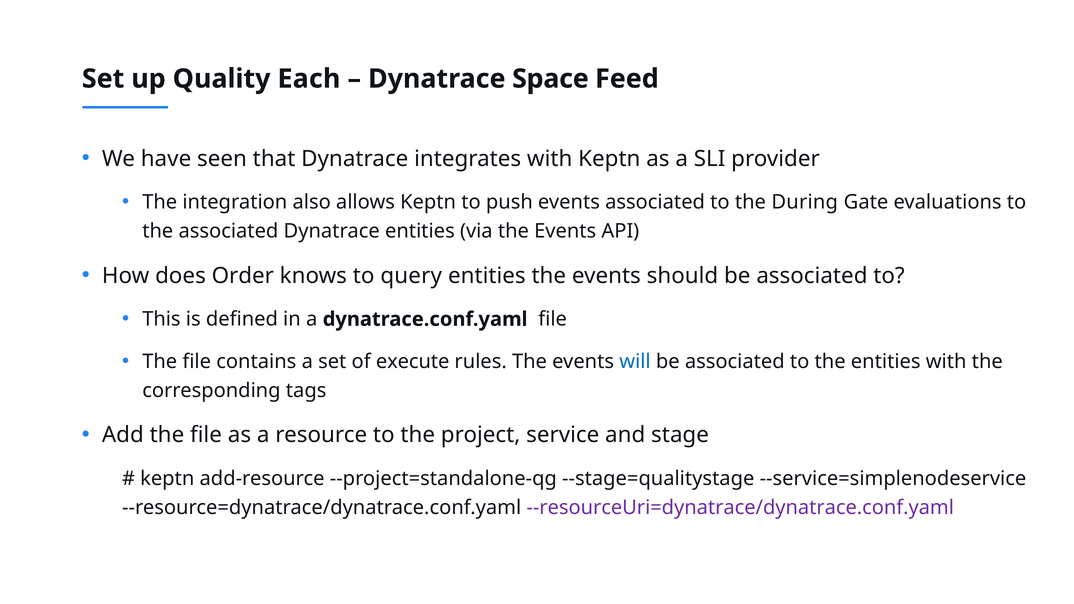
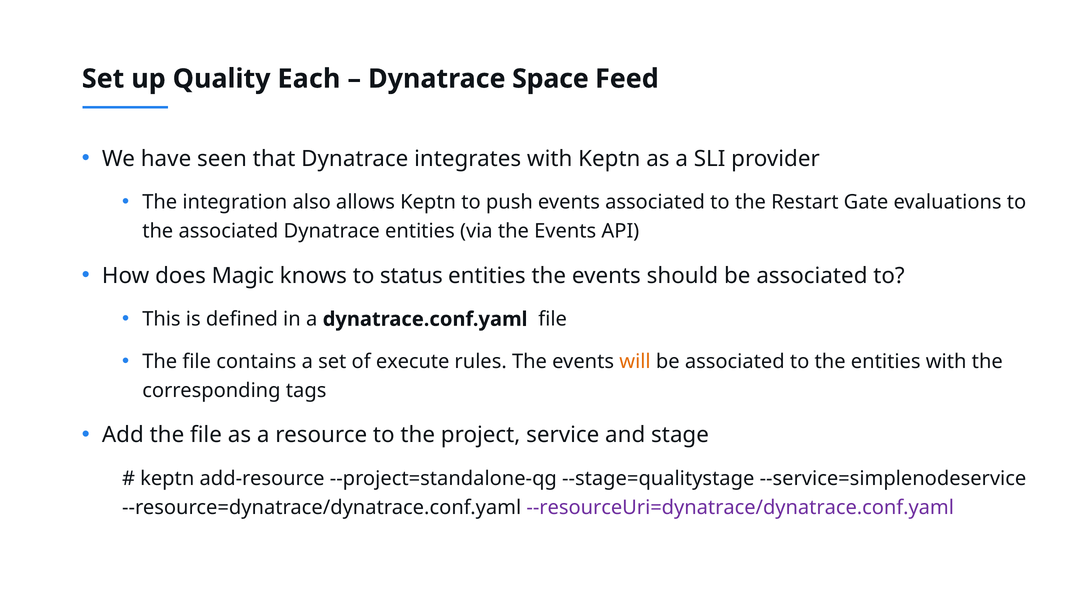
During: During -> Restart
Order: Order -> Magic
query: query -> status
will colour: blue -> orange
